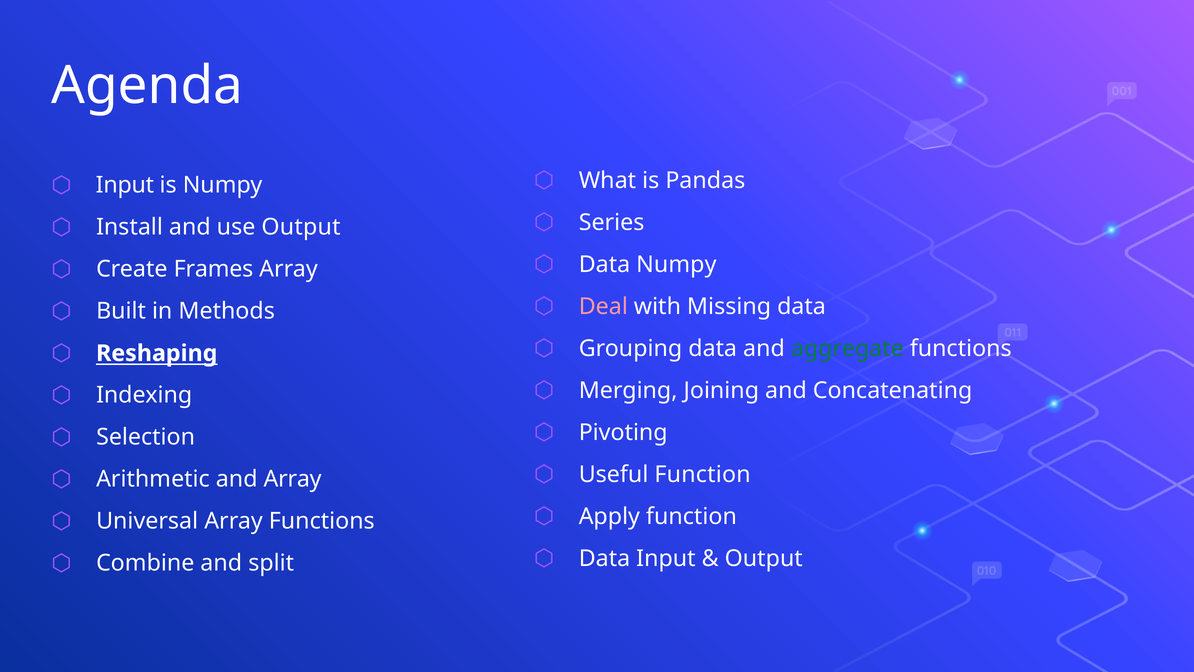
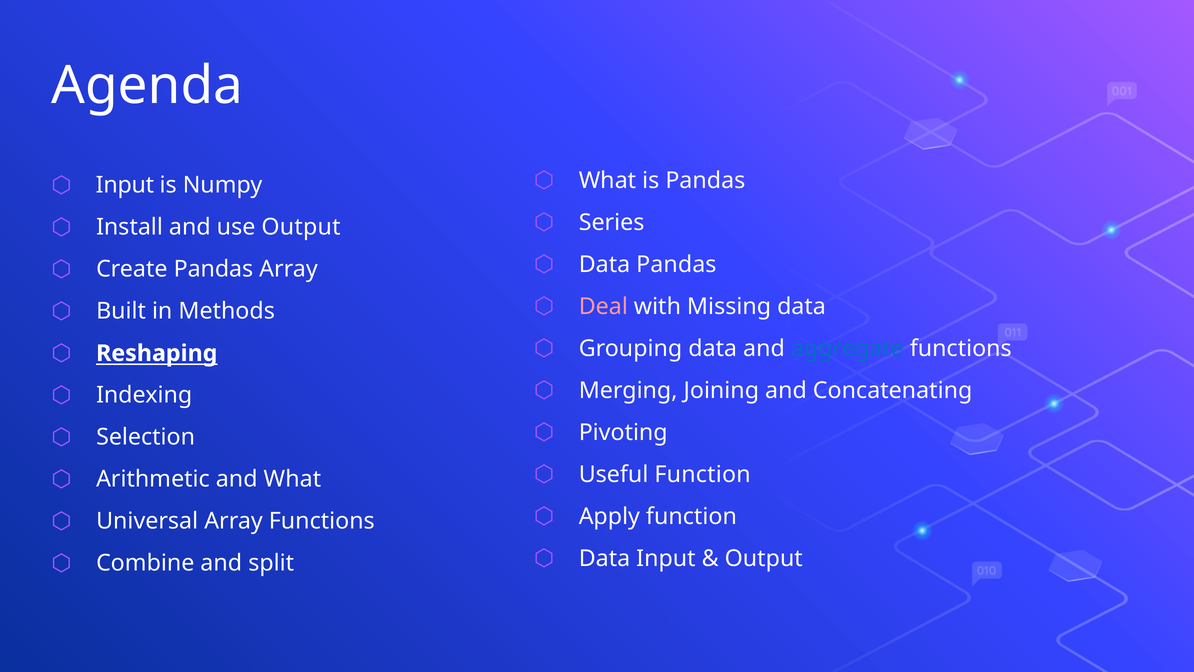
Data Numpy: Numpy -> Pandas
Create Frames: Frames -> Pandas
aggregate colour: green -> blue
and Array: Array -> What
